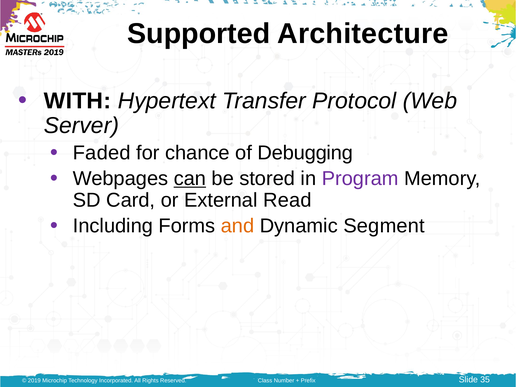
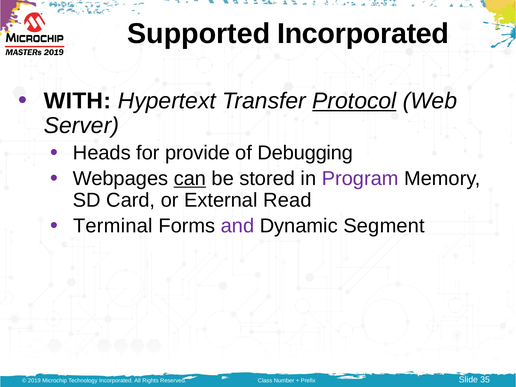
Supported Architecture: Architecture -> Incorporated
Protocol underline: none -> present
Faded: Faded -> Heads
chance: chance -> provide
Including: Including -> Terminal
and colour: orange -> purple
